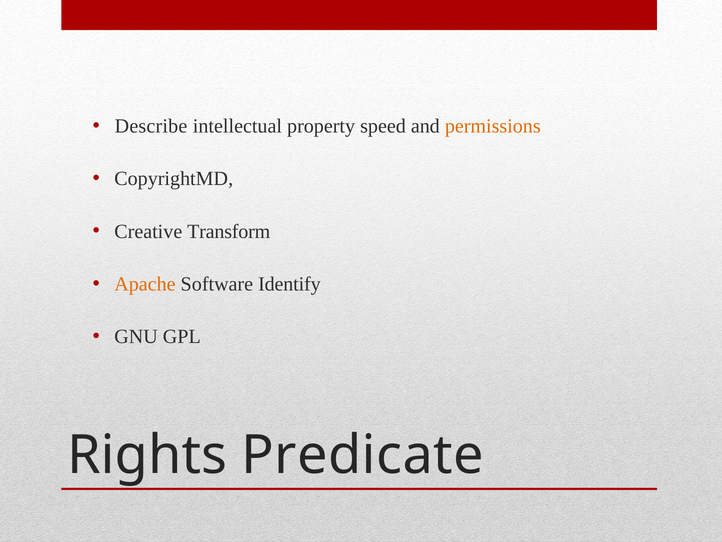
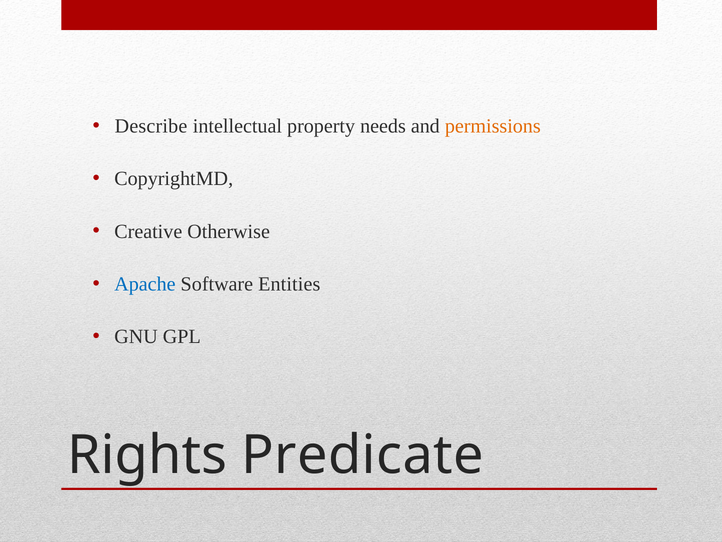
speed: speed -> needs
Transform: Transform -> Otherwise
Apache colour: orange -> blue
Identify: Identify -> Entities
